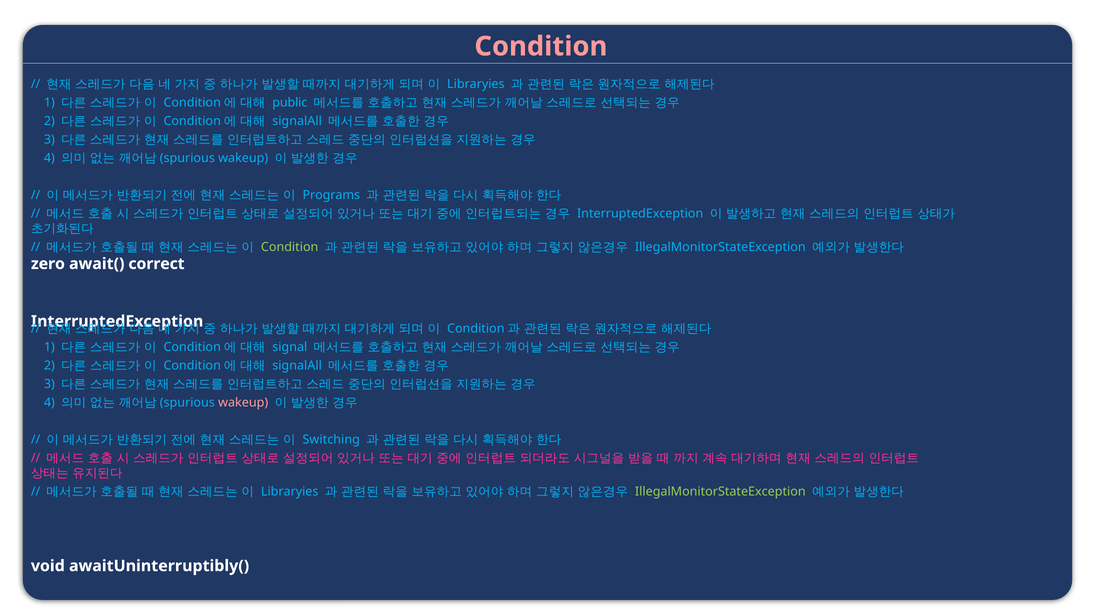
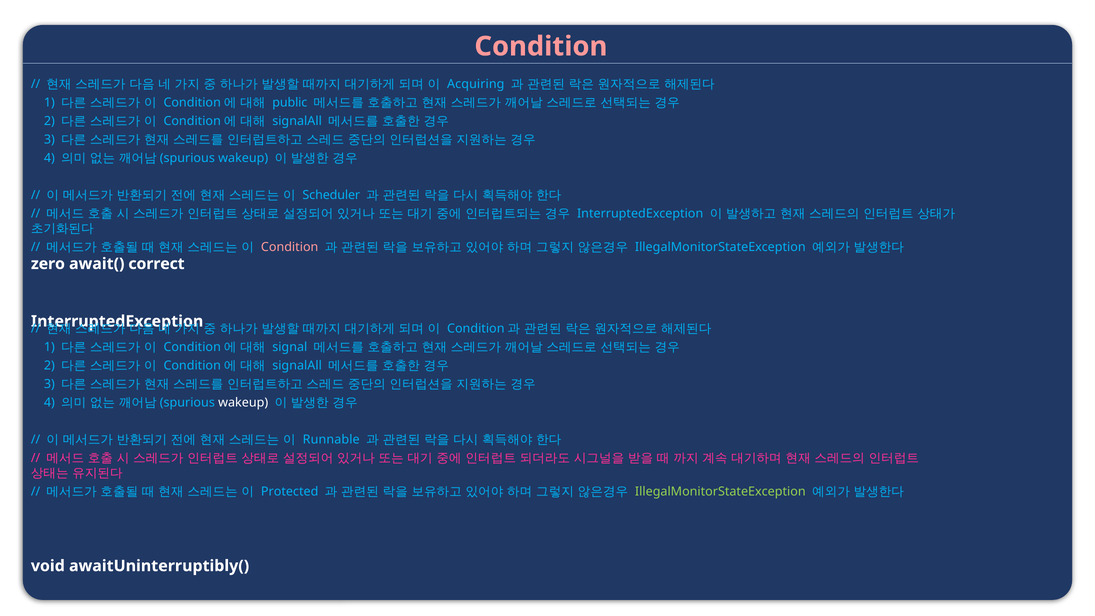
Libraryies at (476, 84): Libraryies -> Acquiring
Programs: Programs -> Scheduler
Condition at (290, 247) colour: light green -> pink
wakeup at (243, 403) colour: pink -> white
Switching: Switching -> Runnable
Libraryies at (290, 492): Libraryies -> Protected
